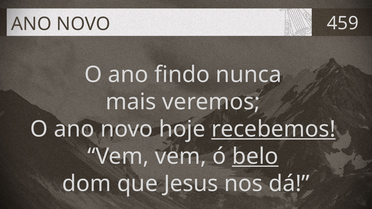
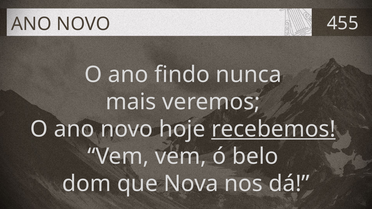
459: 459 -> 455
belo underline: present -> none
Jesus: Jesus -> Nova
